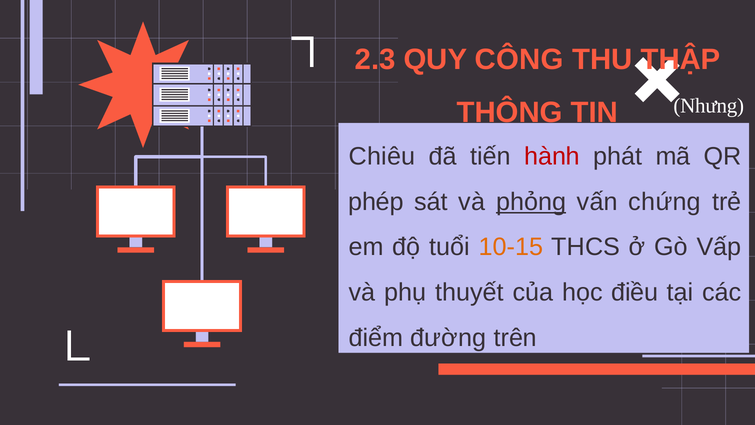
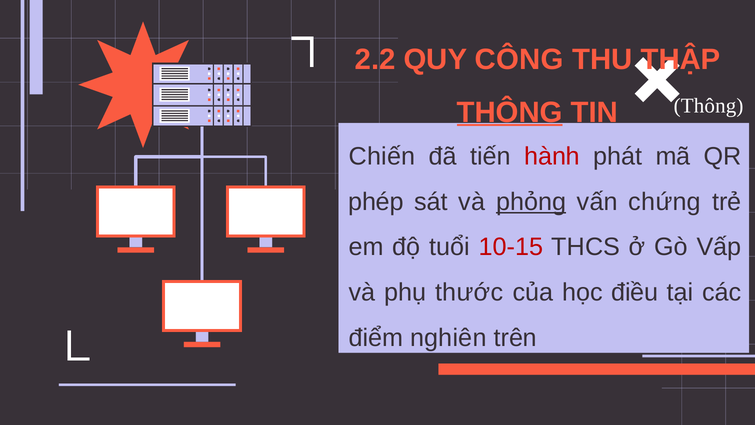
2.3: 2.3 -> 2.2
Nhưng at (709, 106): Nhưng -> Thông
THÔNG at (510, 112) underline: none -> present
Chiêu: Chiêu -> Chiến
10-15 colour: orange -> red
thuyết: thuyết -> thước
đường: đường -> nghiên
